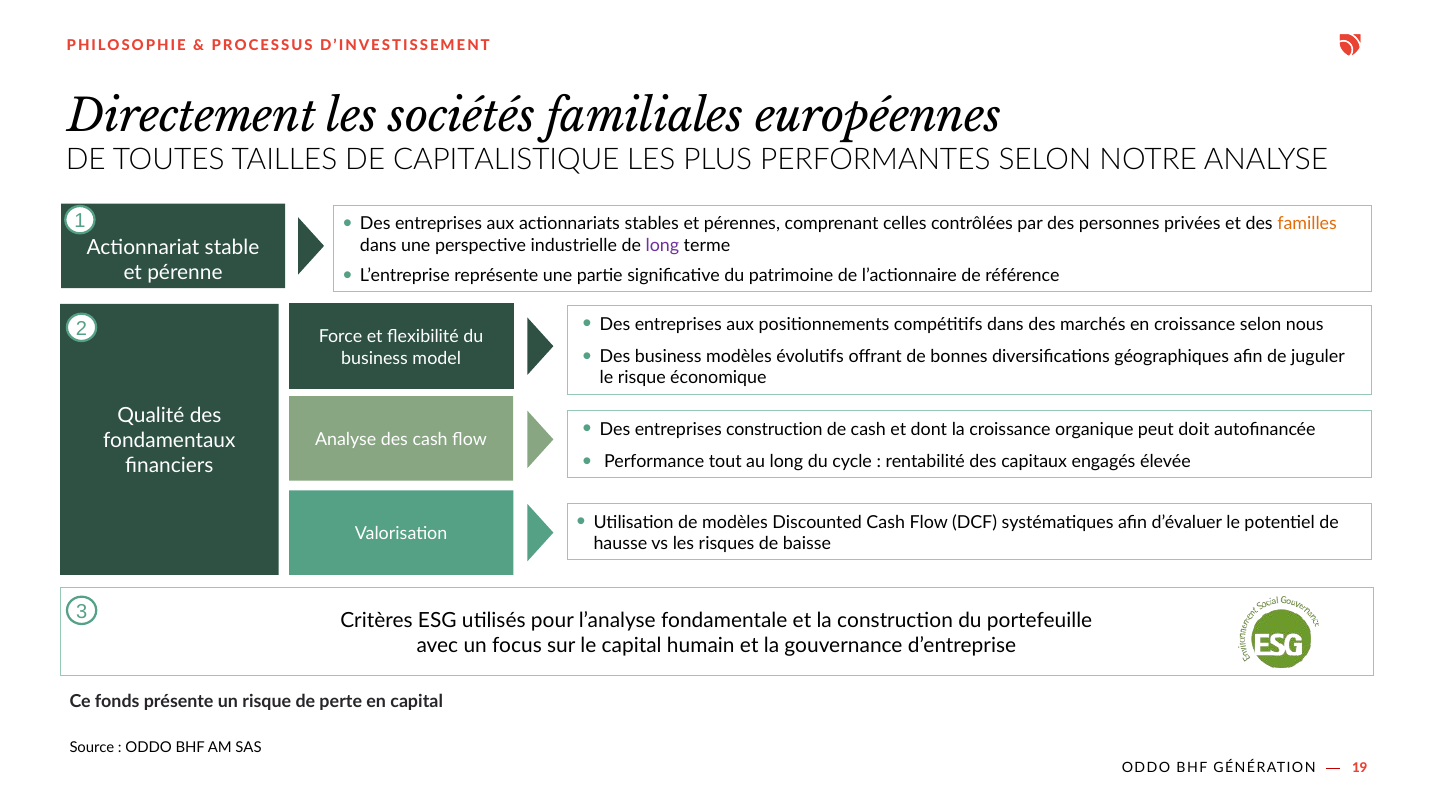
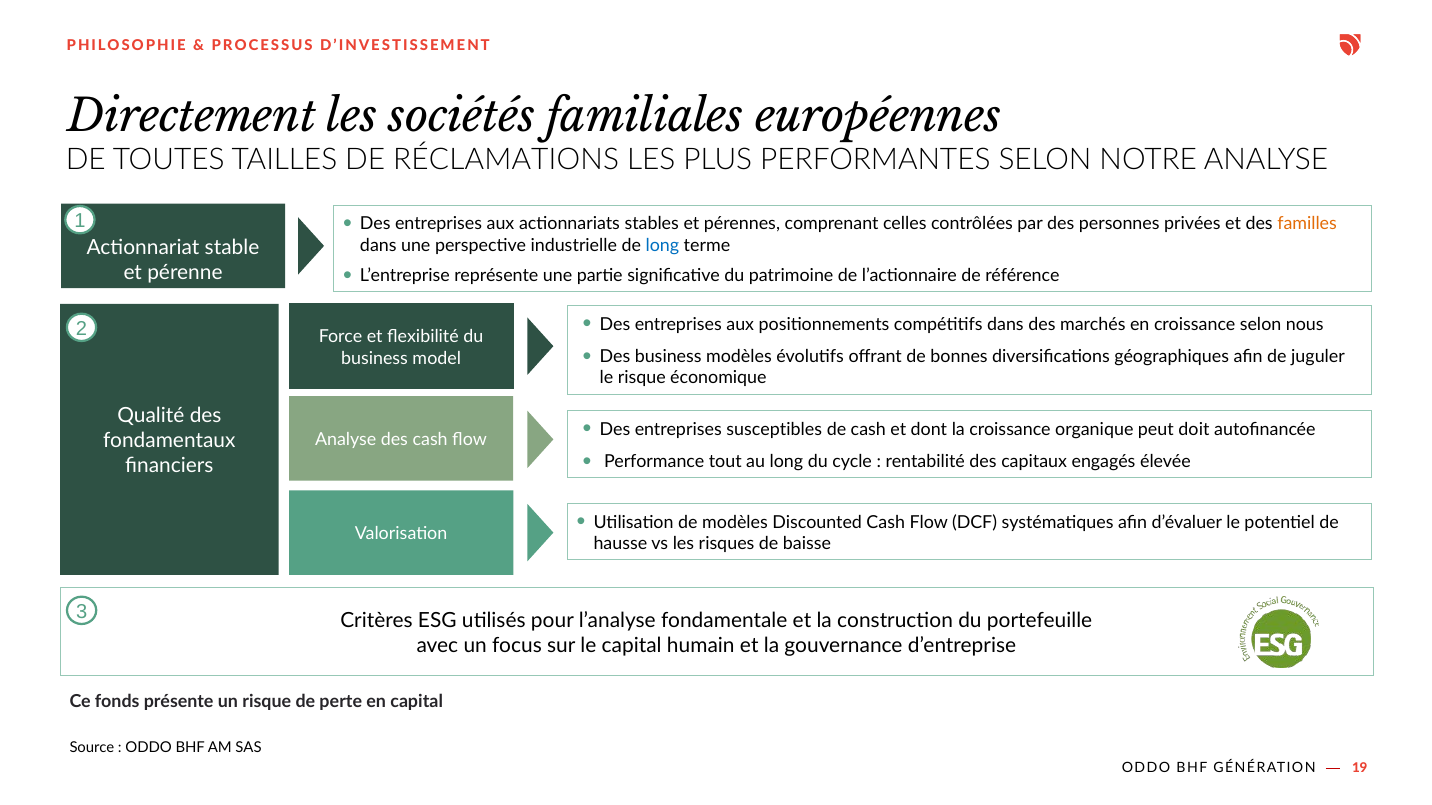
CAPITALISTIQUE: CAPITALISTIQUE -> RÉCLAMATIONS
long at (662, 246) colour: purple -> blue
entreprises construction: construction -> susceptibles
